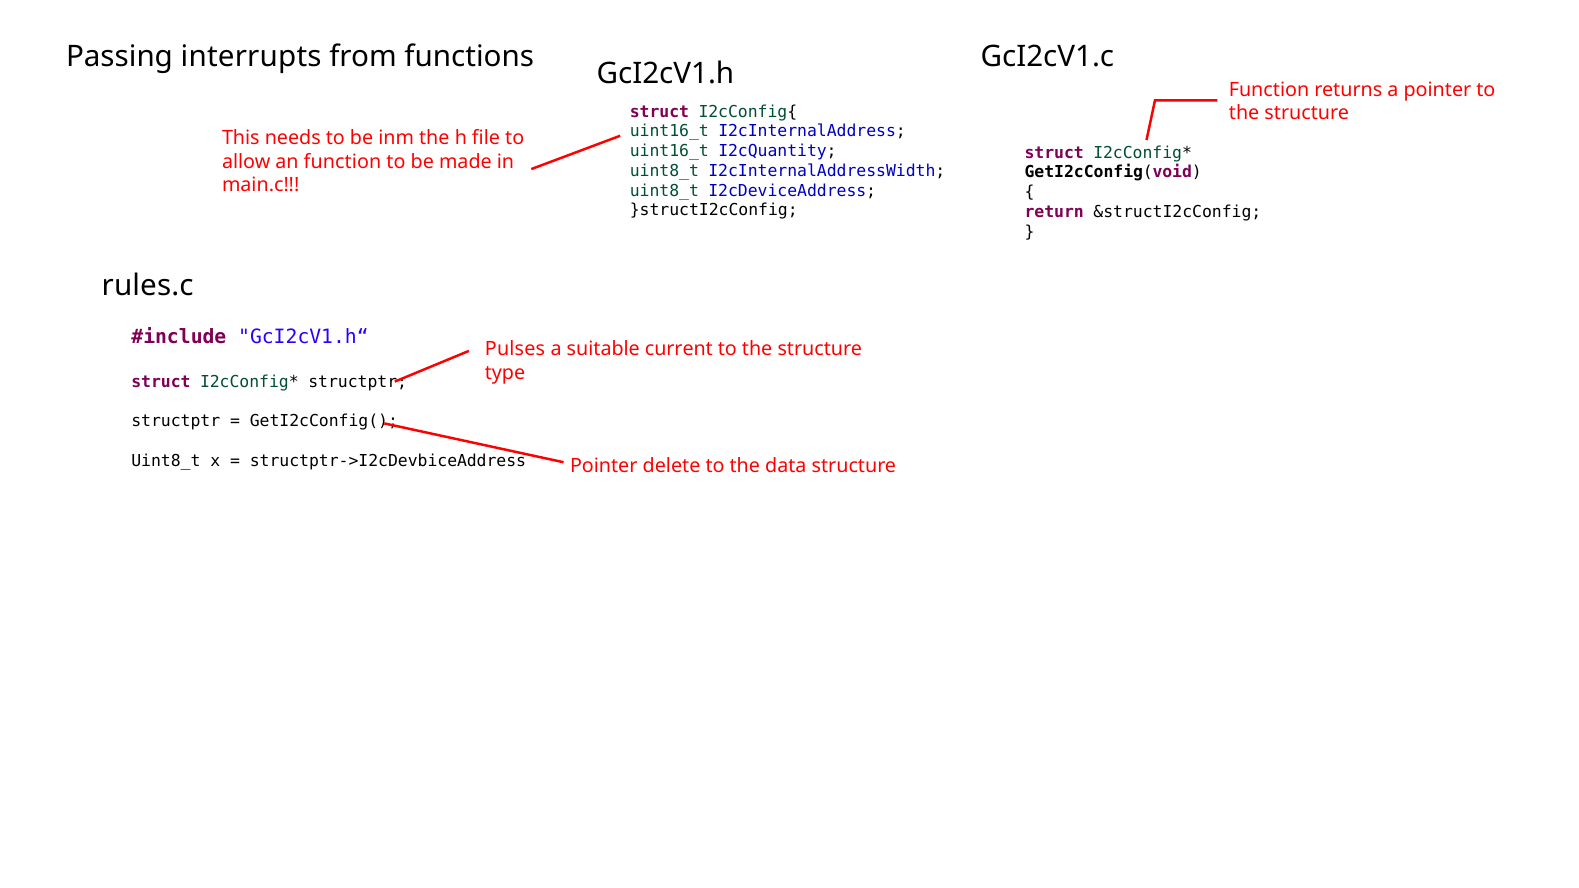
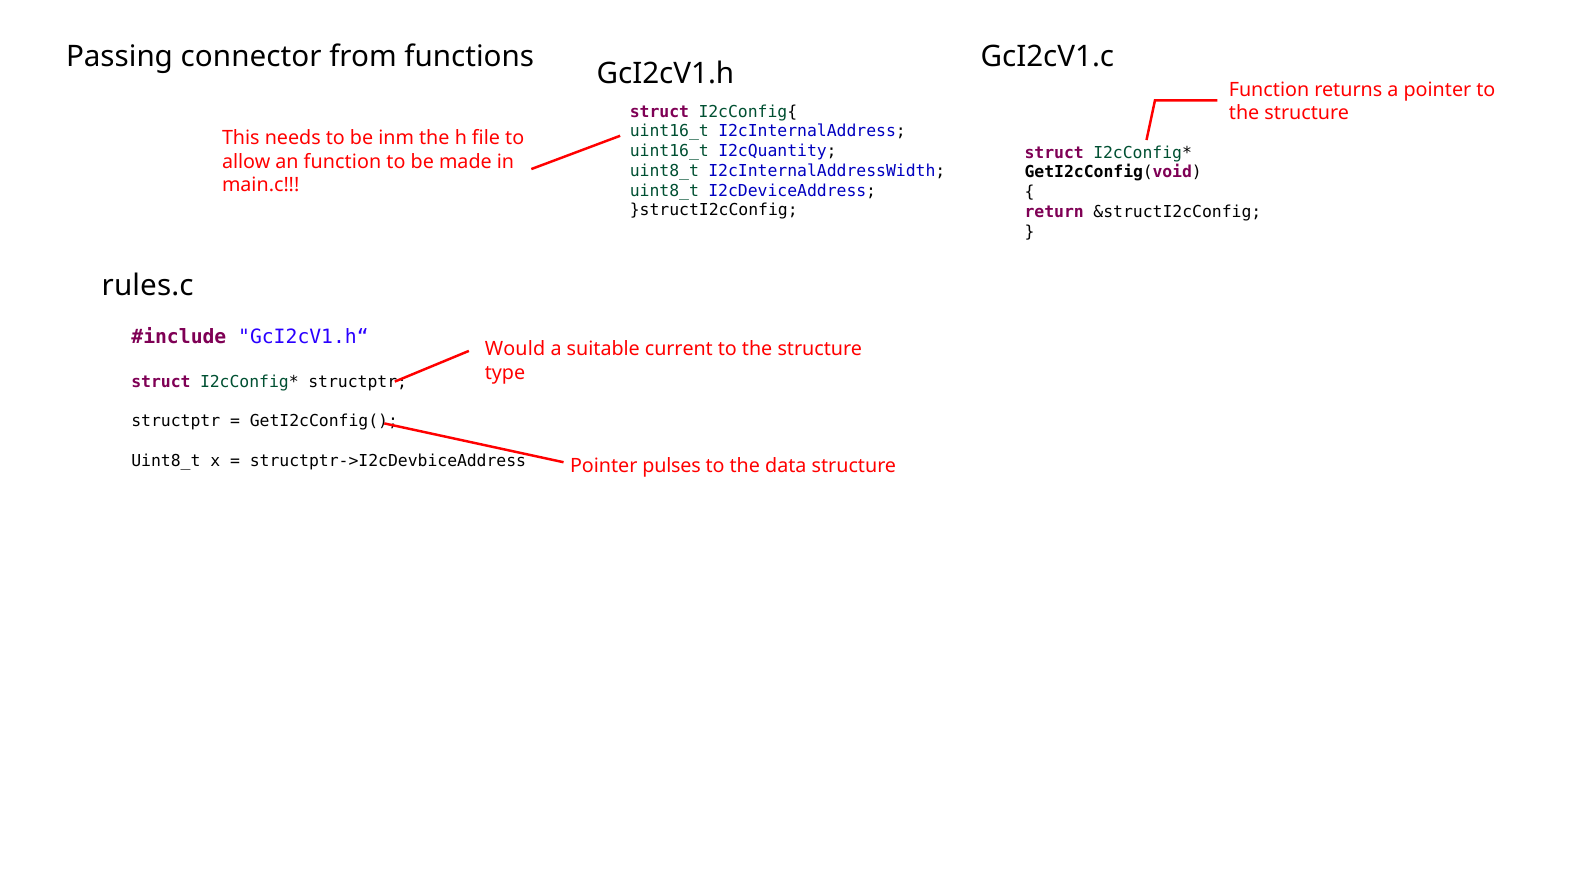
interrupts: interrupts -> connector
Pulses: Pulses -> Would
delete: delete -> pulses
